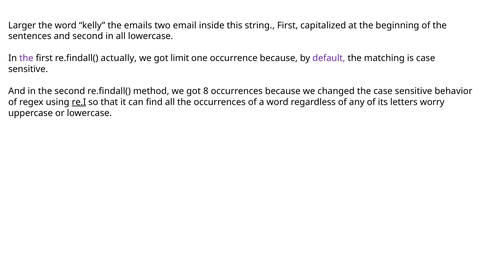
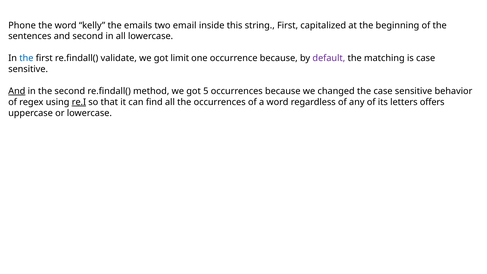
Larger: Larger -> Phone
the at (26, 58) colour: purple -> blue
actually: actually -> validate
And at (17, 91) underline: none -> present
8: 8 -> 5
worry: worry -> offers
